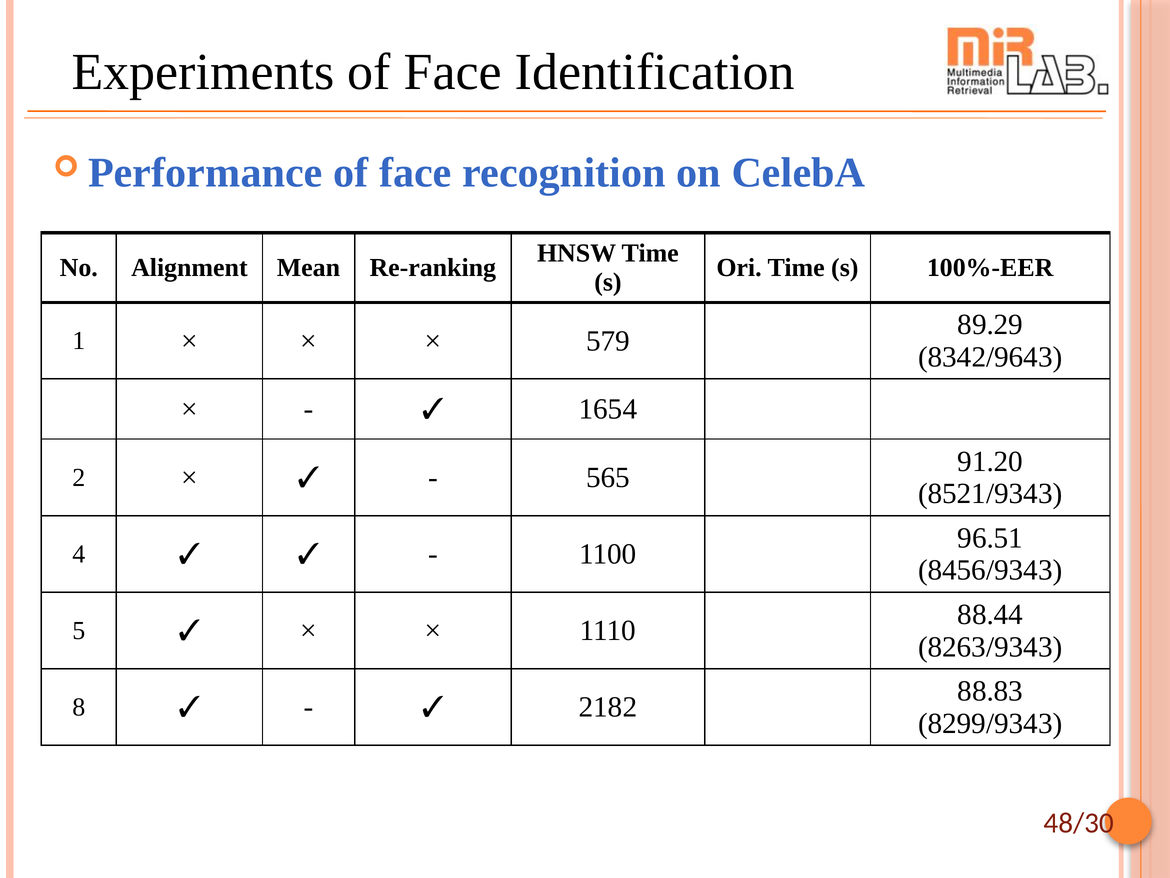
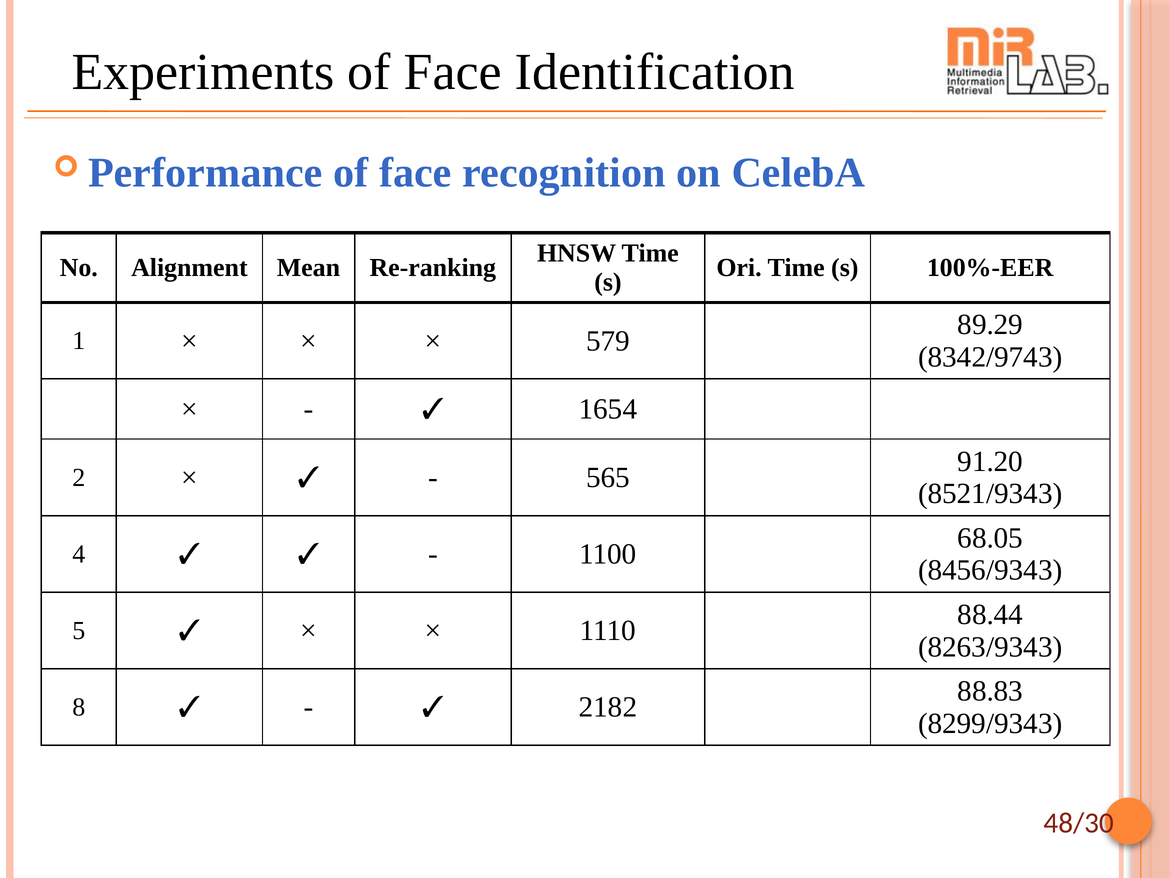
8342/9643: 8342/9643 -> 8342/9743
96.51: 96.51 -> 68.05
